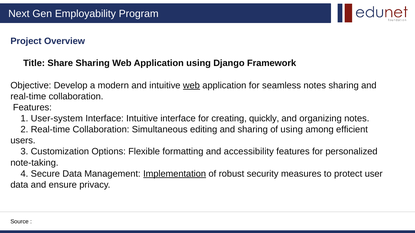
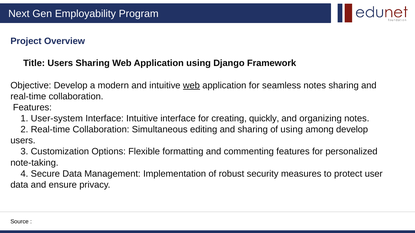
Title Share: Share -> Users
among efficient: efficient -> develop
accessibility: accessibility -> commenting
Implementation underline: present -> none
